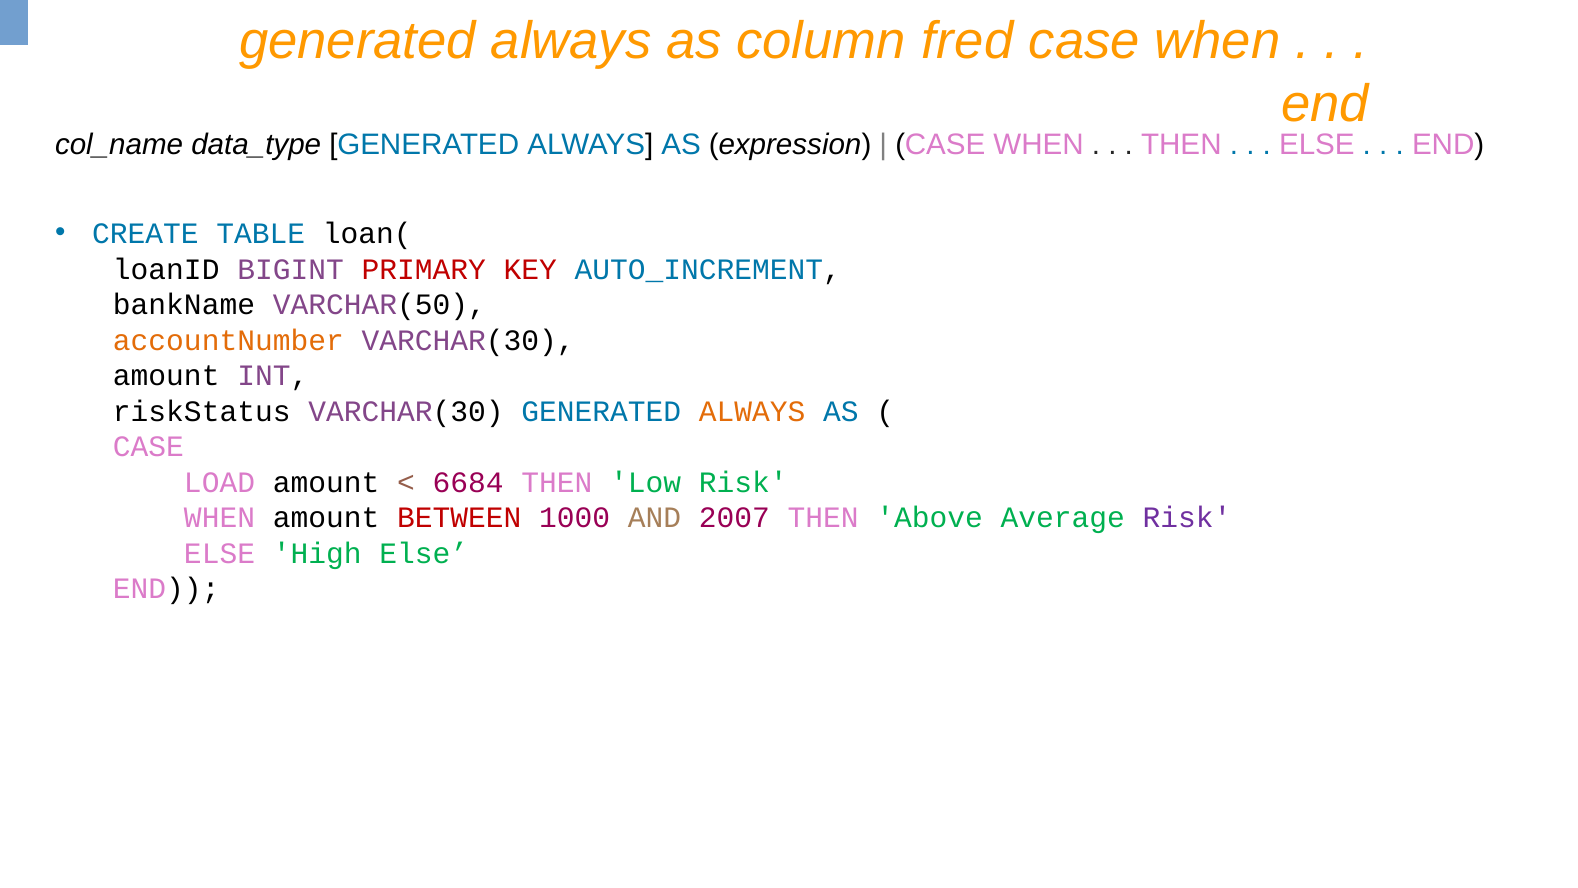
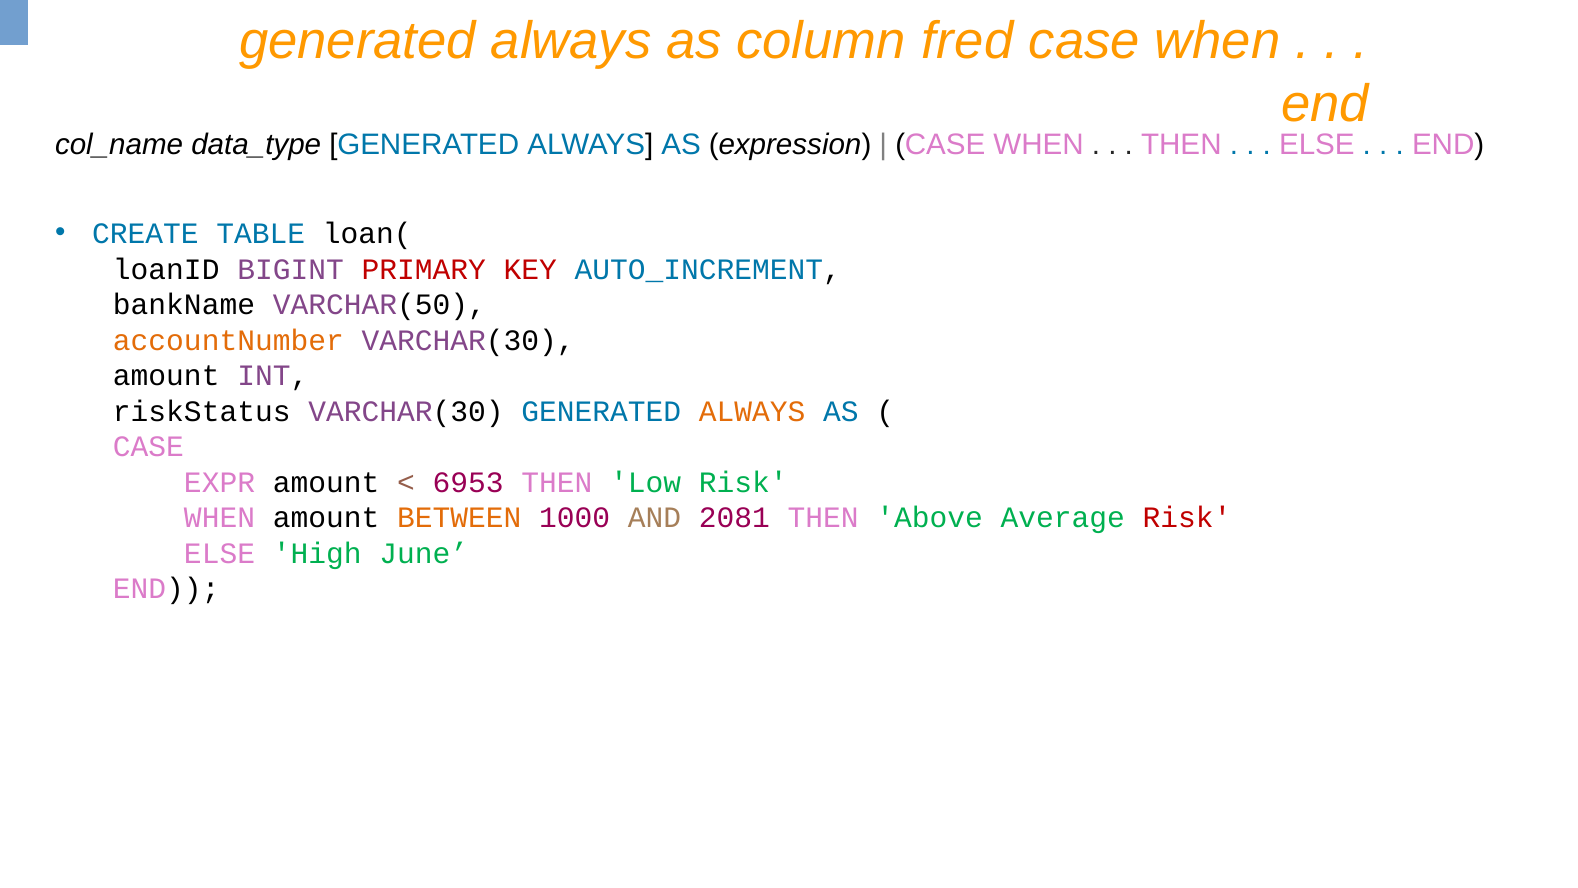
LOAD: LOAD -> EXPR
6684: 6684 -> 6953
BETWEEN colour: red -> orange
2007: 2007 -> 2081
Risk at (1187, 518) colour: purple -> red
High Else: Else -> June
